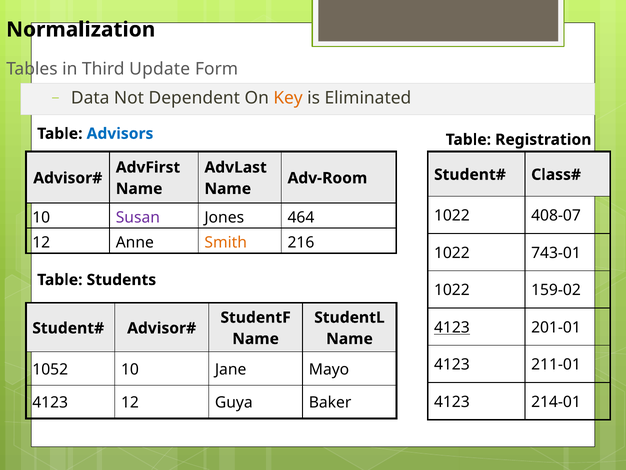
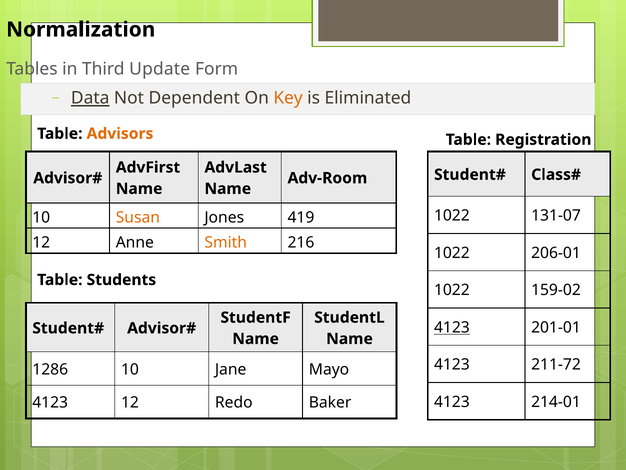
Data underline: none -> present
Advisors colour: blue -> orange
408-07: 408-07 -> 131-07
Susan colour: purple -> orange
464: 464 -> 419
743-01: 743-01 -> 206-01
211-01: 211-01 -> 211-72
1052: 1052 -> 1286
Guya: Guya -> Redo
